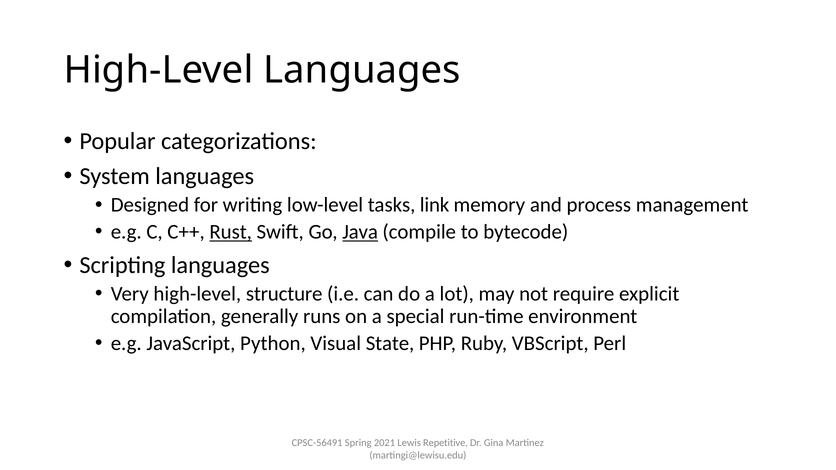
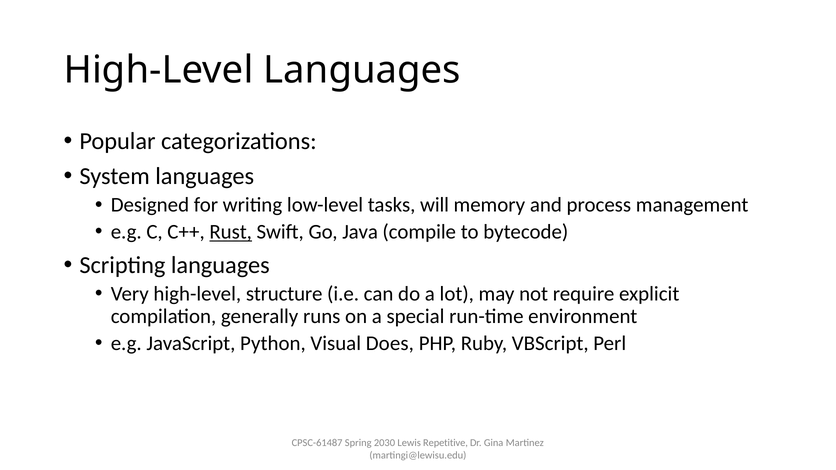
link: link -> will
Java underline: present -> none
State: State -> Does
CPSC-56491: CPSC-56491 -> CPSC-61487
2021: 2021 -> 2030
